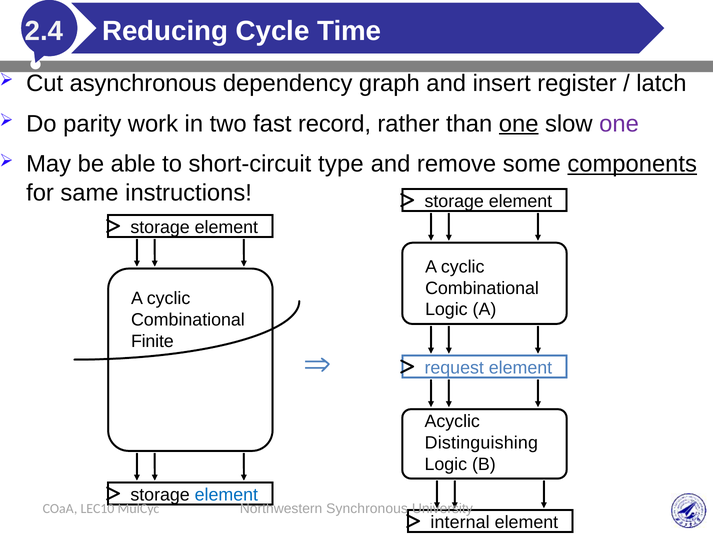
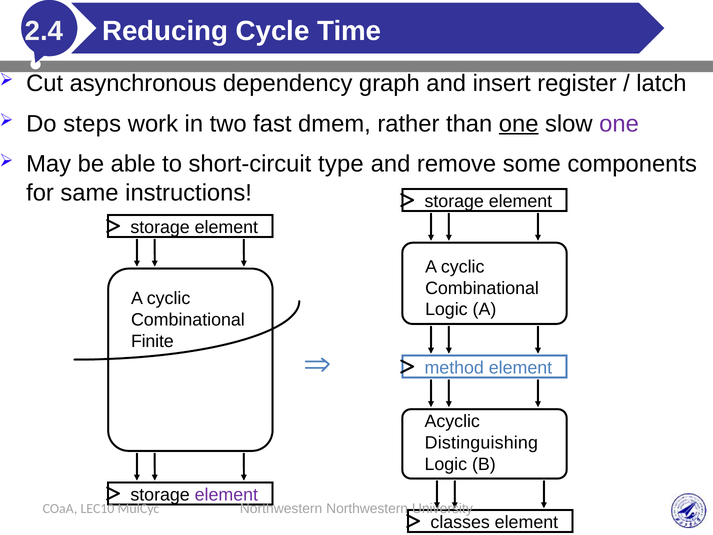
parity: parity -> steps
record: record -> dmem
components underline: present -> none
request: request -> method
element at (226, 495) colour: blue -> purple
Northwestern Synchronous: Synchronous -> Northwestern
internal: internal -> classes
